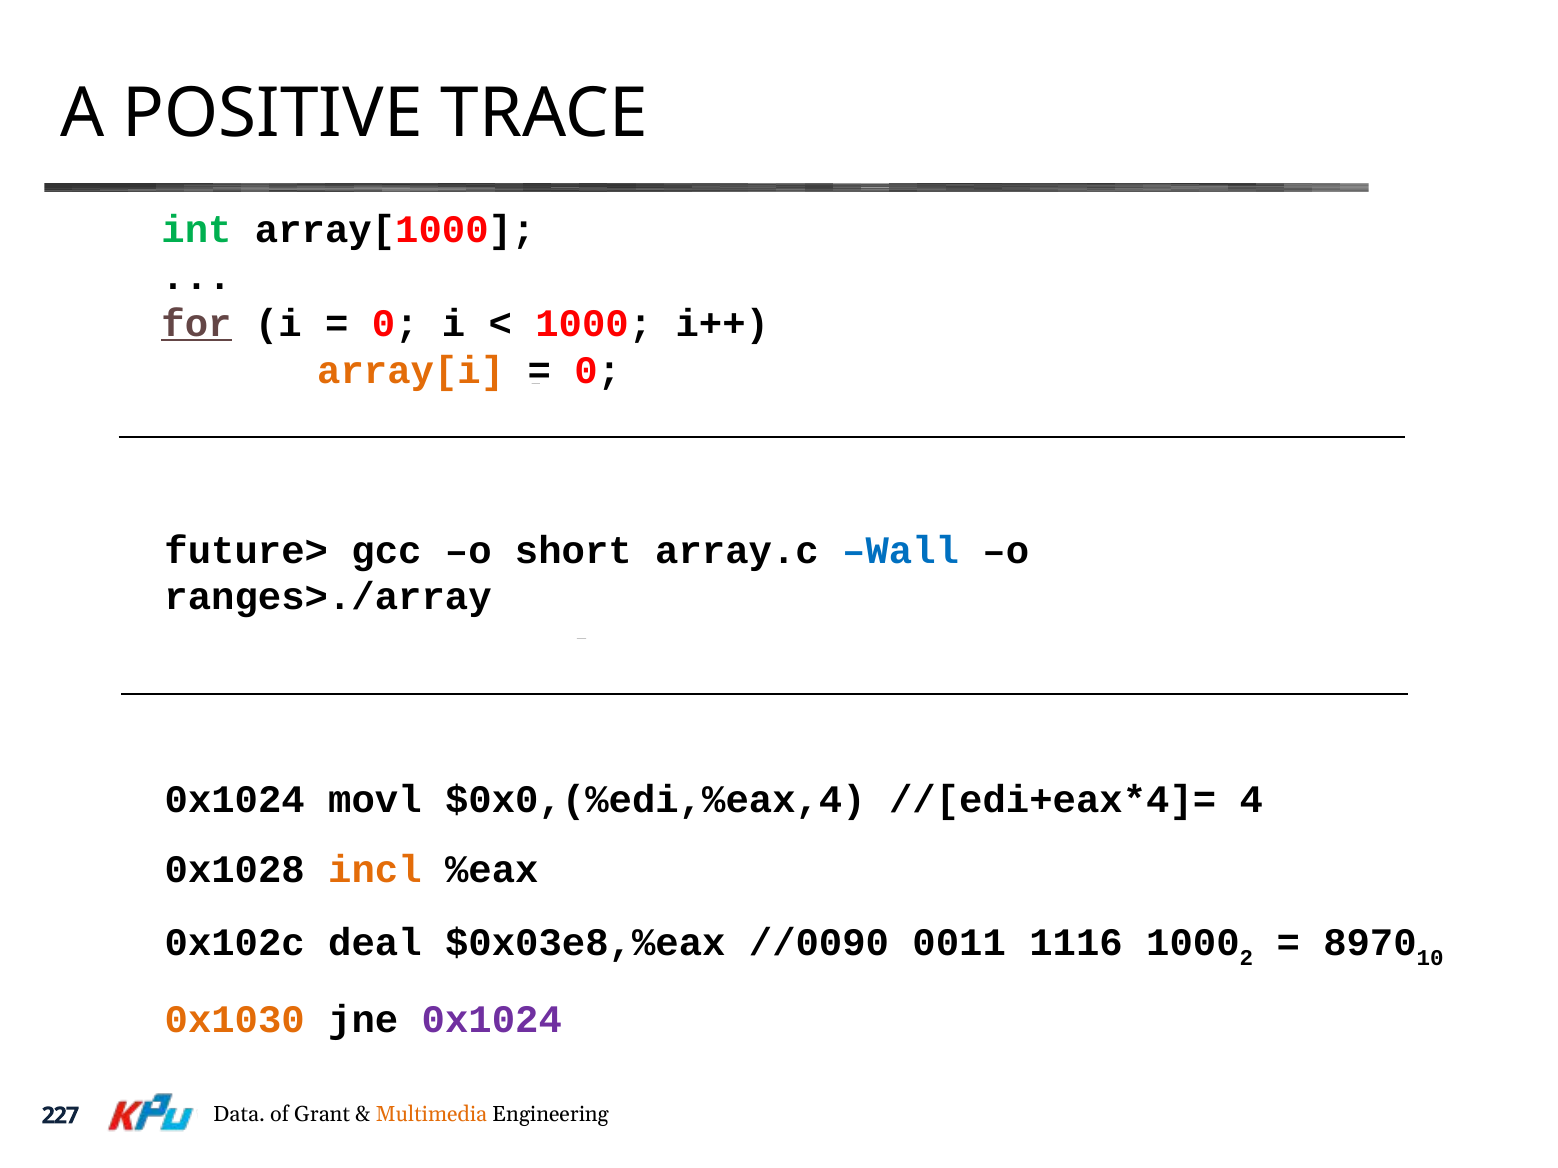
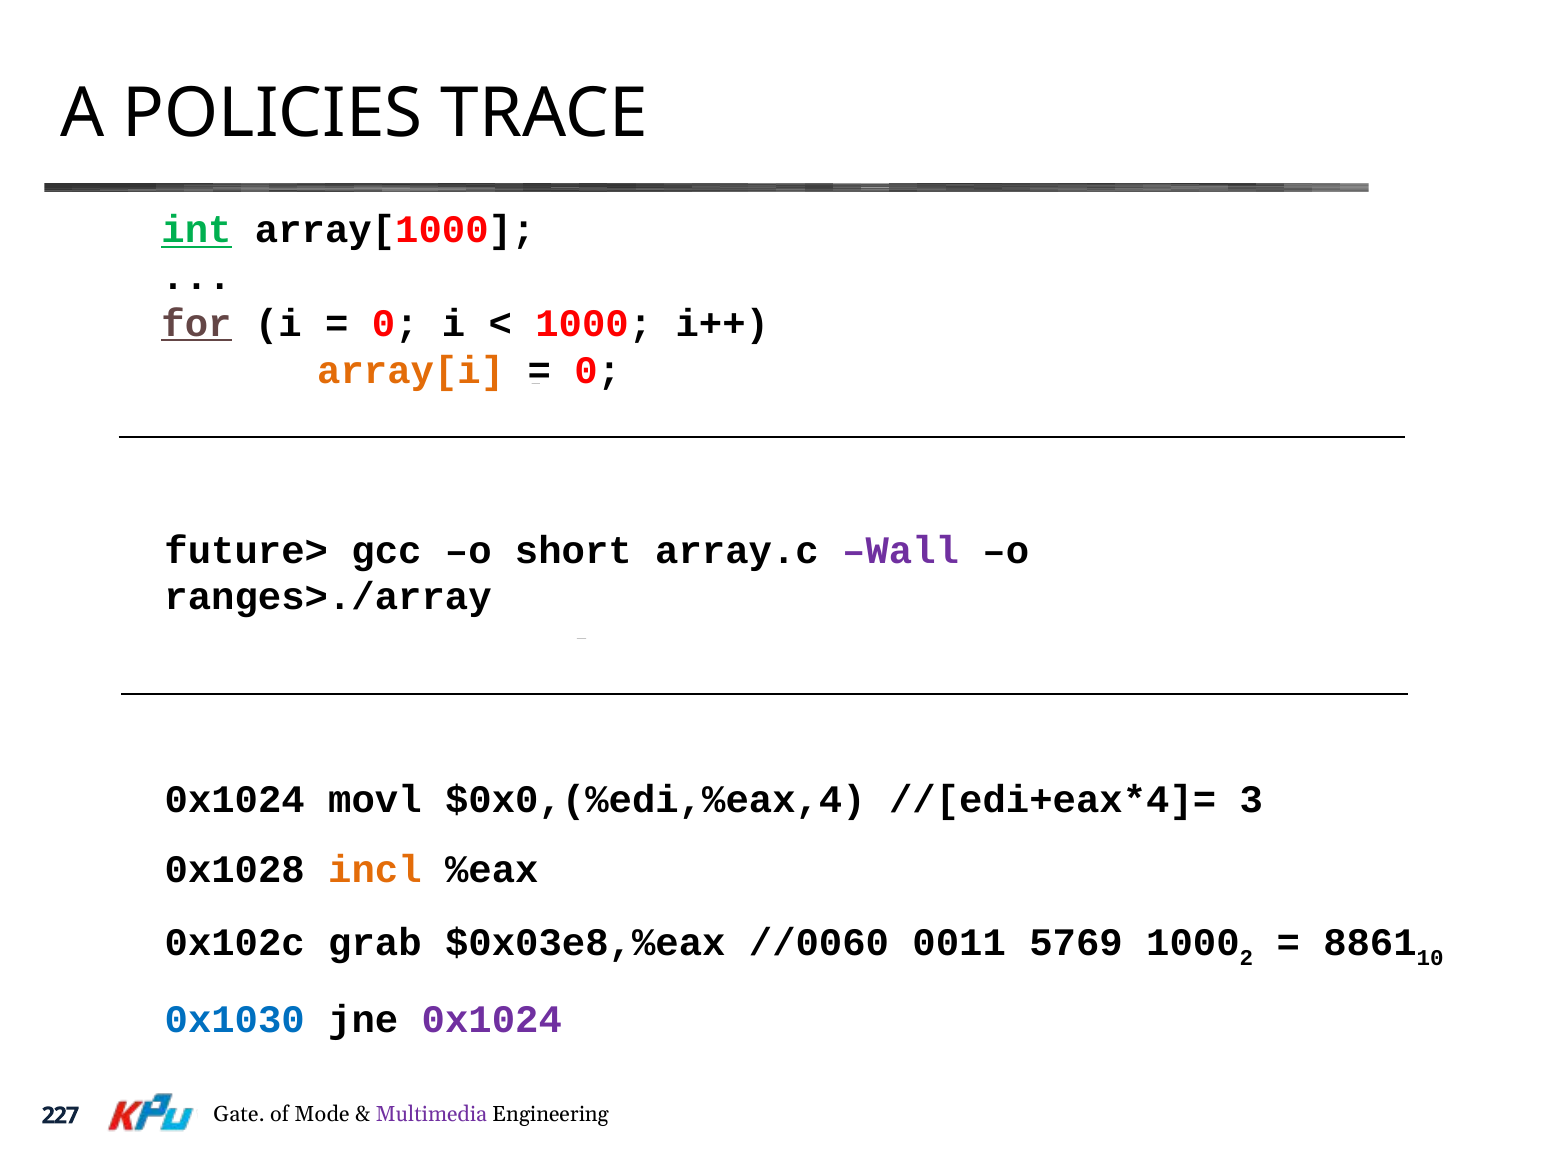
POSITIVE: POSITIVE -> POLICIES
int at (196, 230) underline: none -> present
Wall at (901, 551) colour: blue -> purple
4: 4 -> 3
deal: deal -> grab
//0090: //0090 -> //0060
1116: 1116 -> 5769
8970: 8970 -> 8861
0x1030 at (235, 1020) colour: orange -> blue
Data: Data -> Gate
Grant: Grant -> Mode
Multimedia colour: orange -> purple
